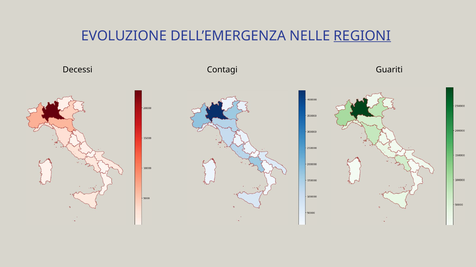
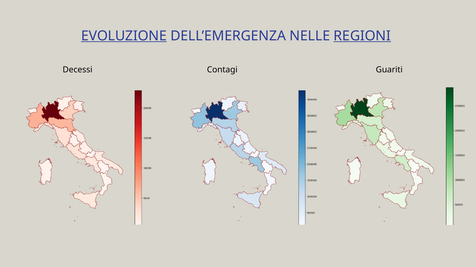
EVOLUZIONE underline: none -> present
